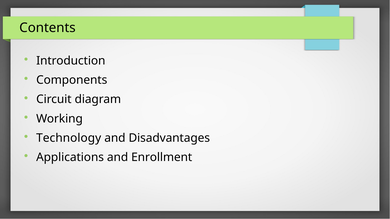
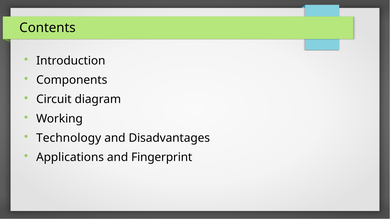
Enrollment: Enrollment -> Fingerprint
